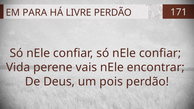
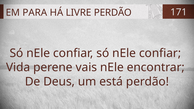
pois: pois -> está
